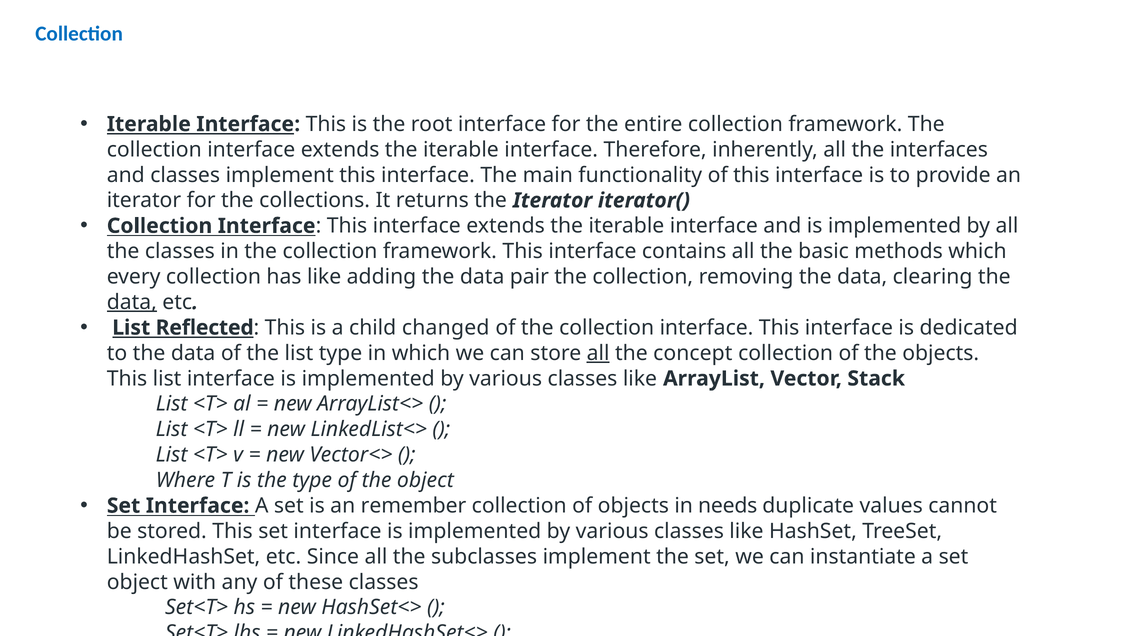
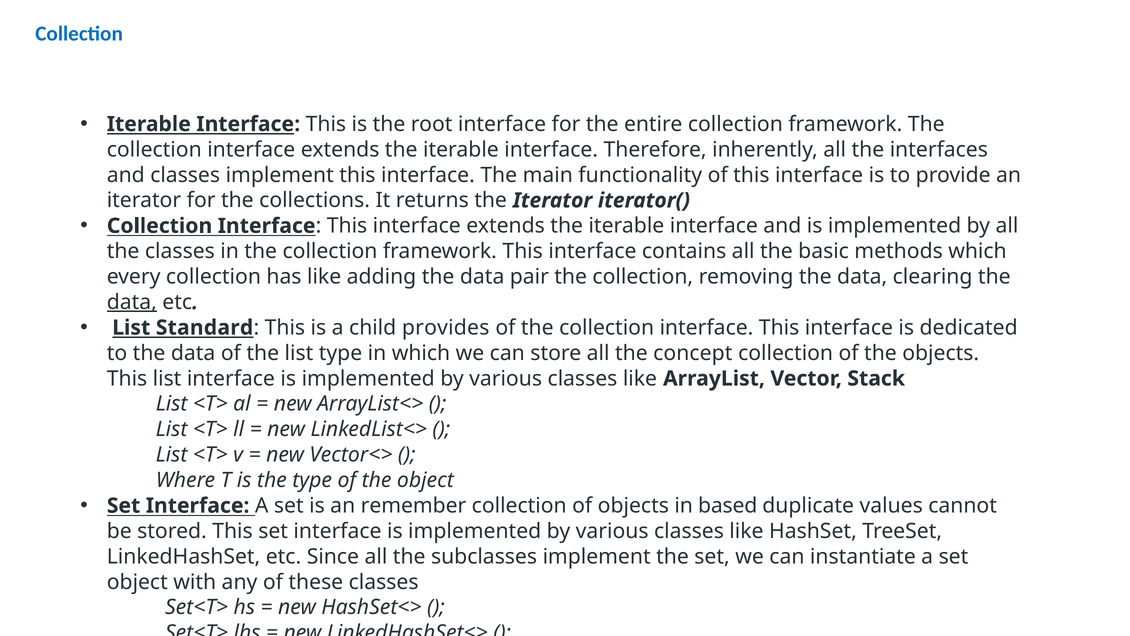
Reflected: Reflected -> Standard
changed: changed -> provides
all at (598, 353) underline: present -> none
needs: needs -> based
